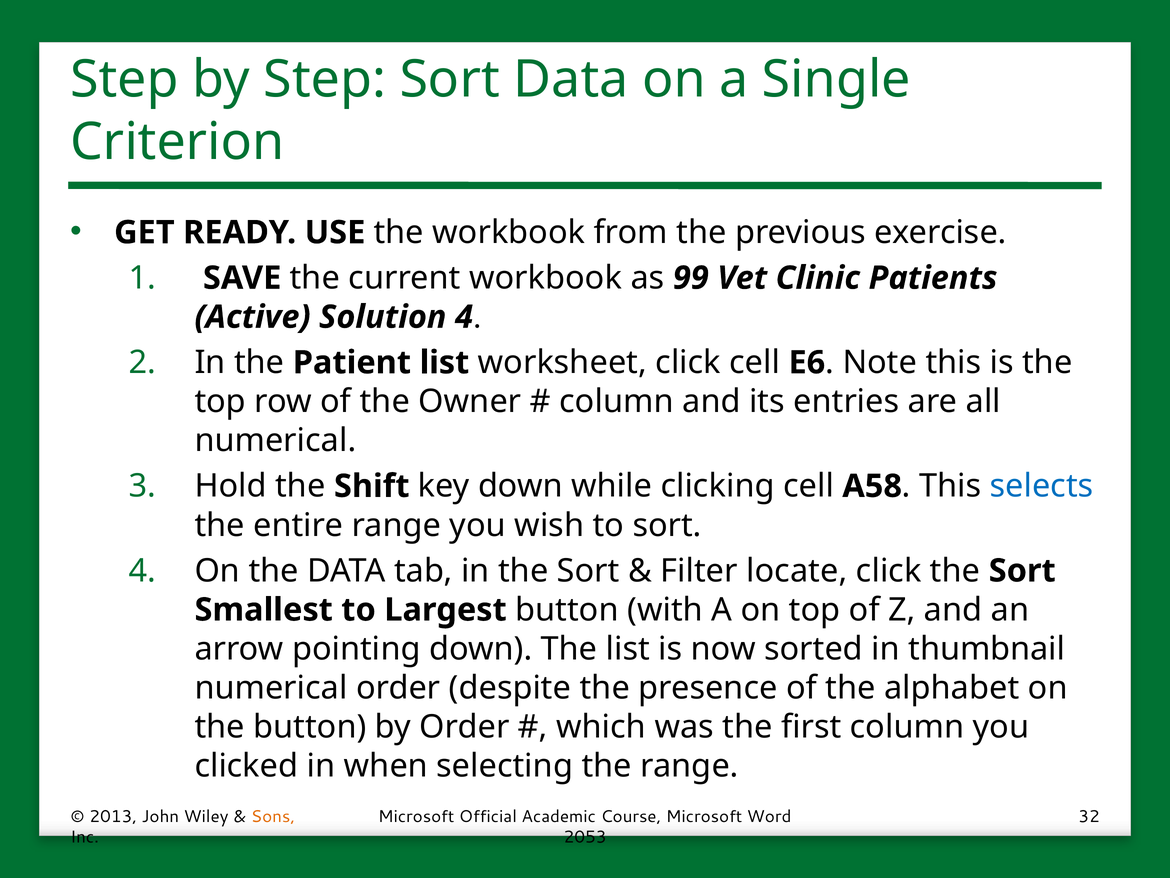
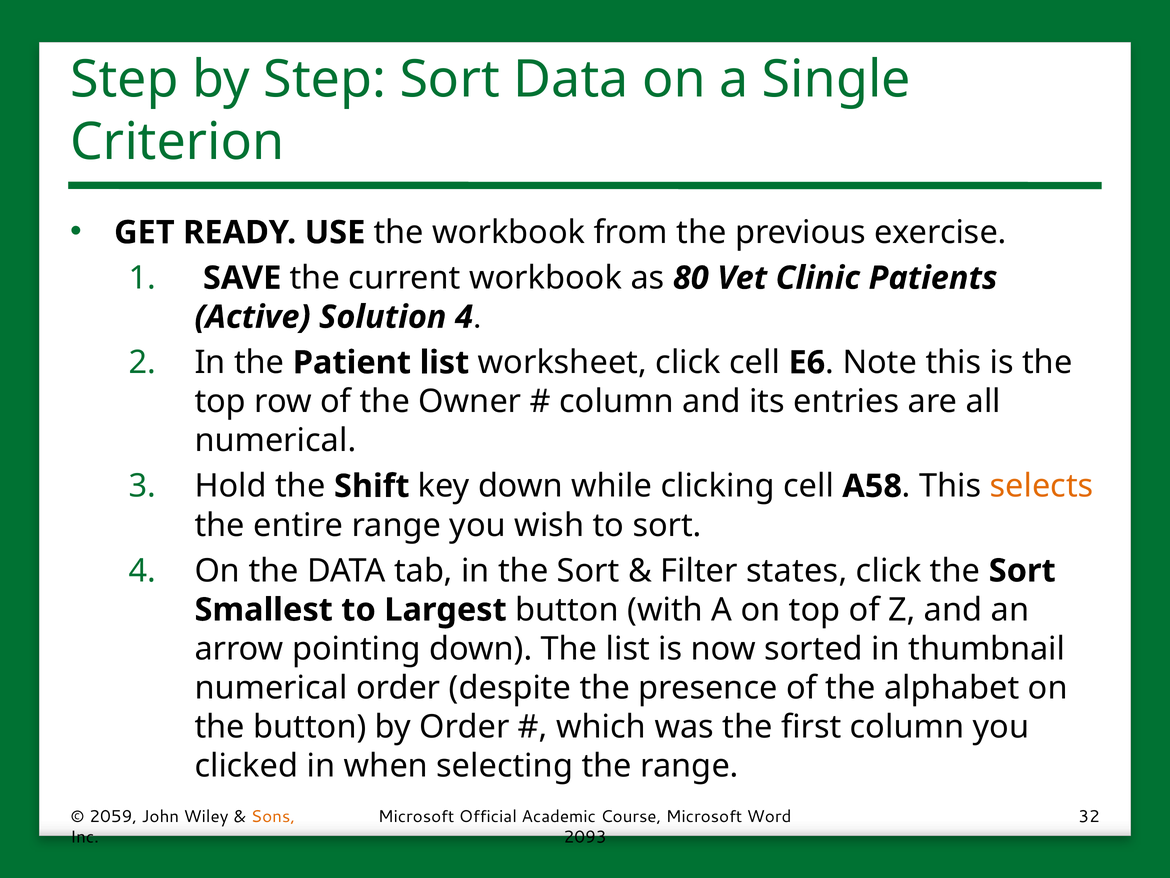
99: 99 -> 80
selects colour: blue -> orange
locate: locate -> states
2013: 2013 -> 2059
2053: 2053 -> 2093
